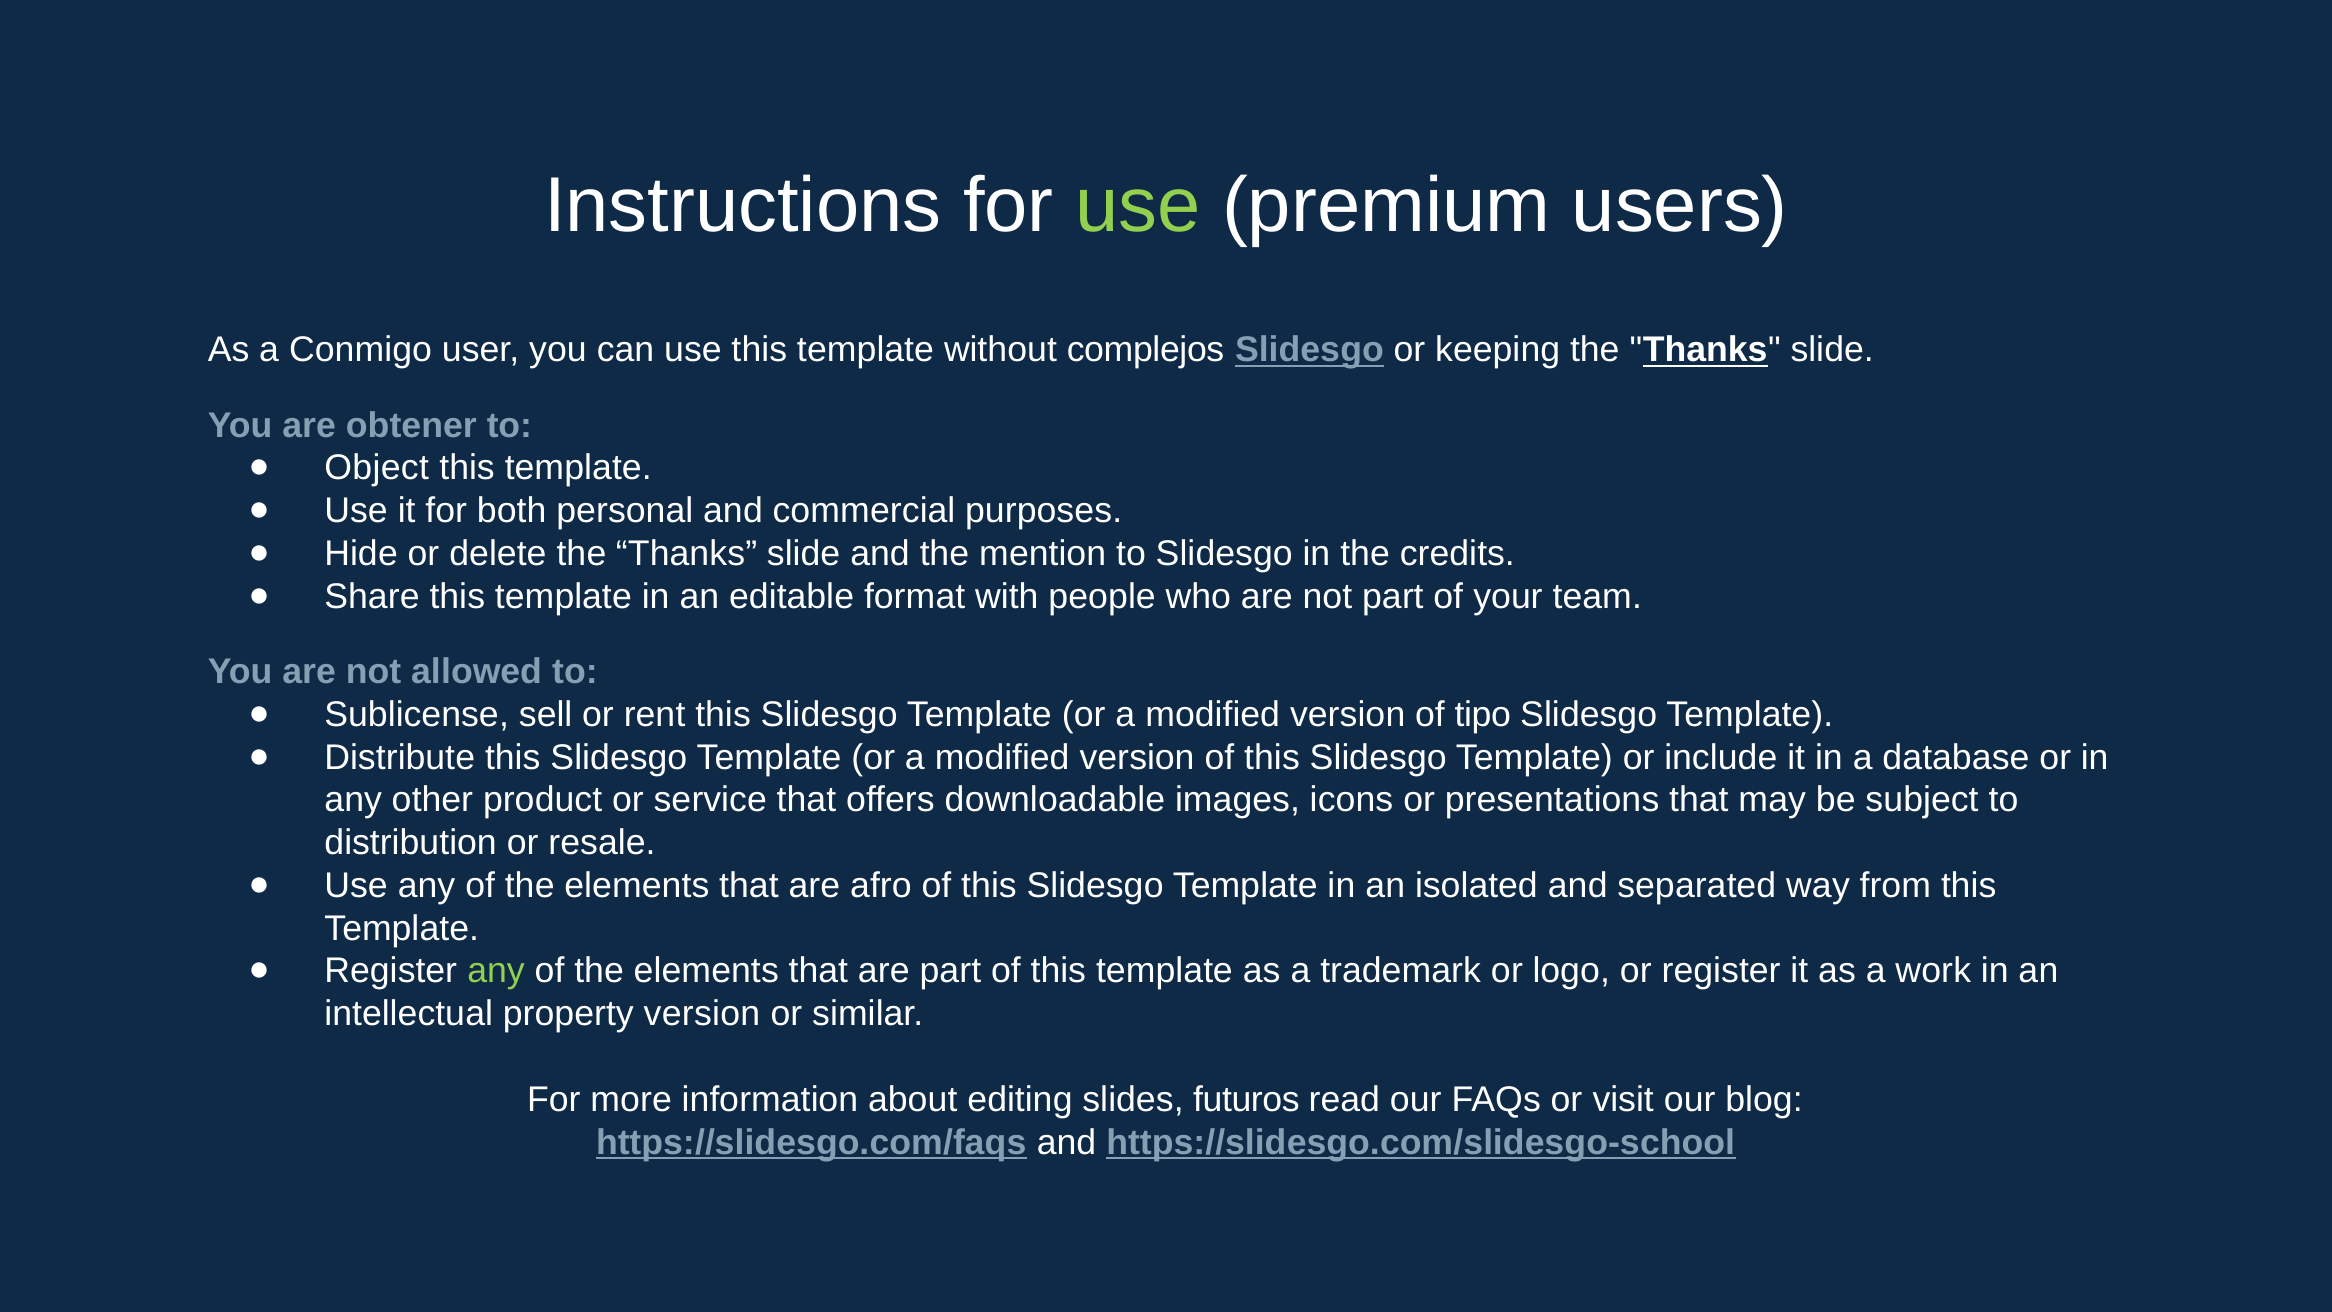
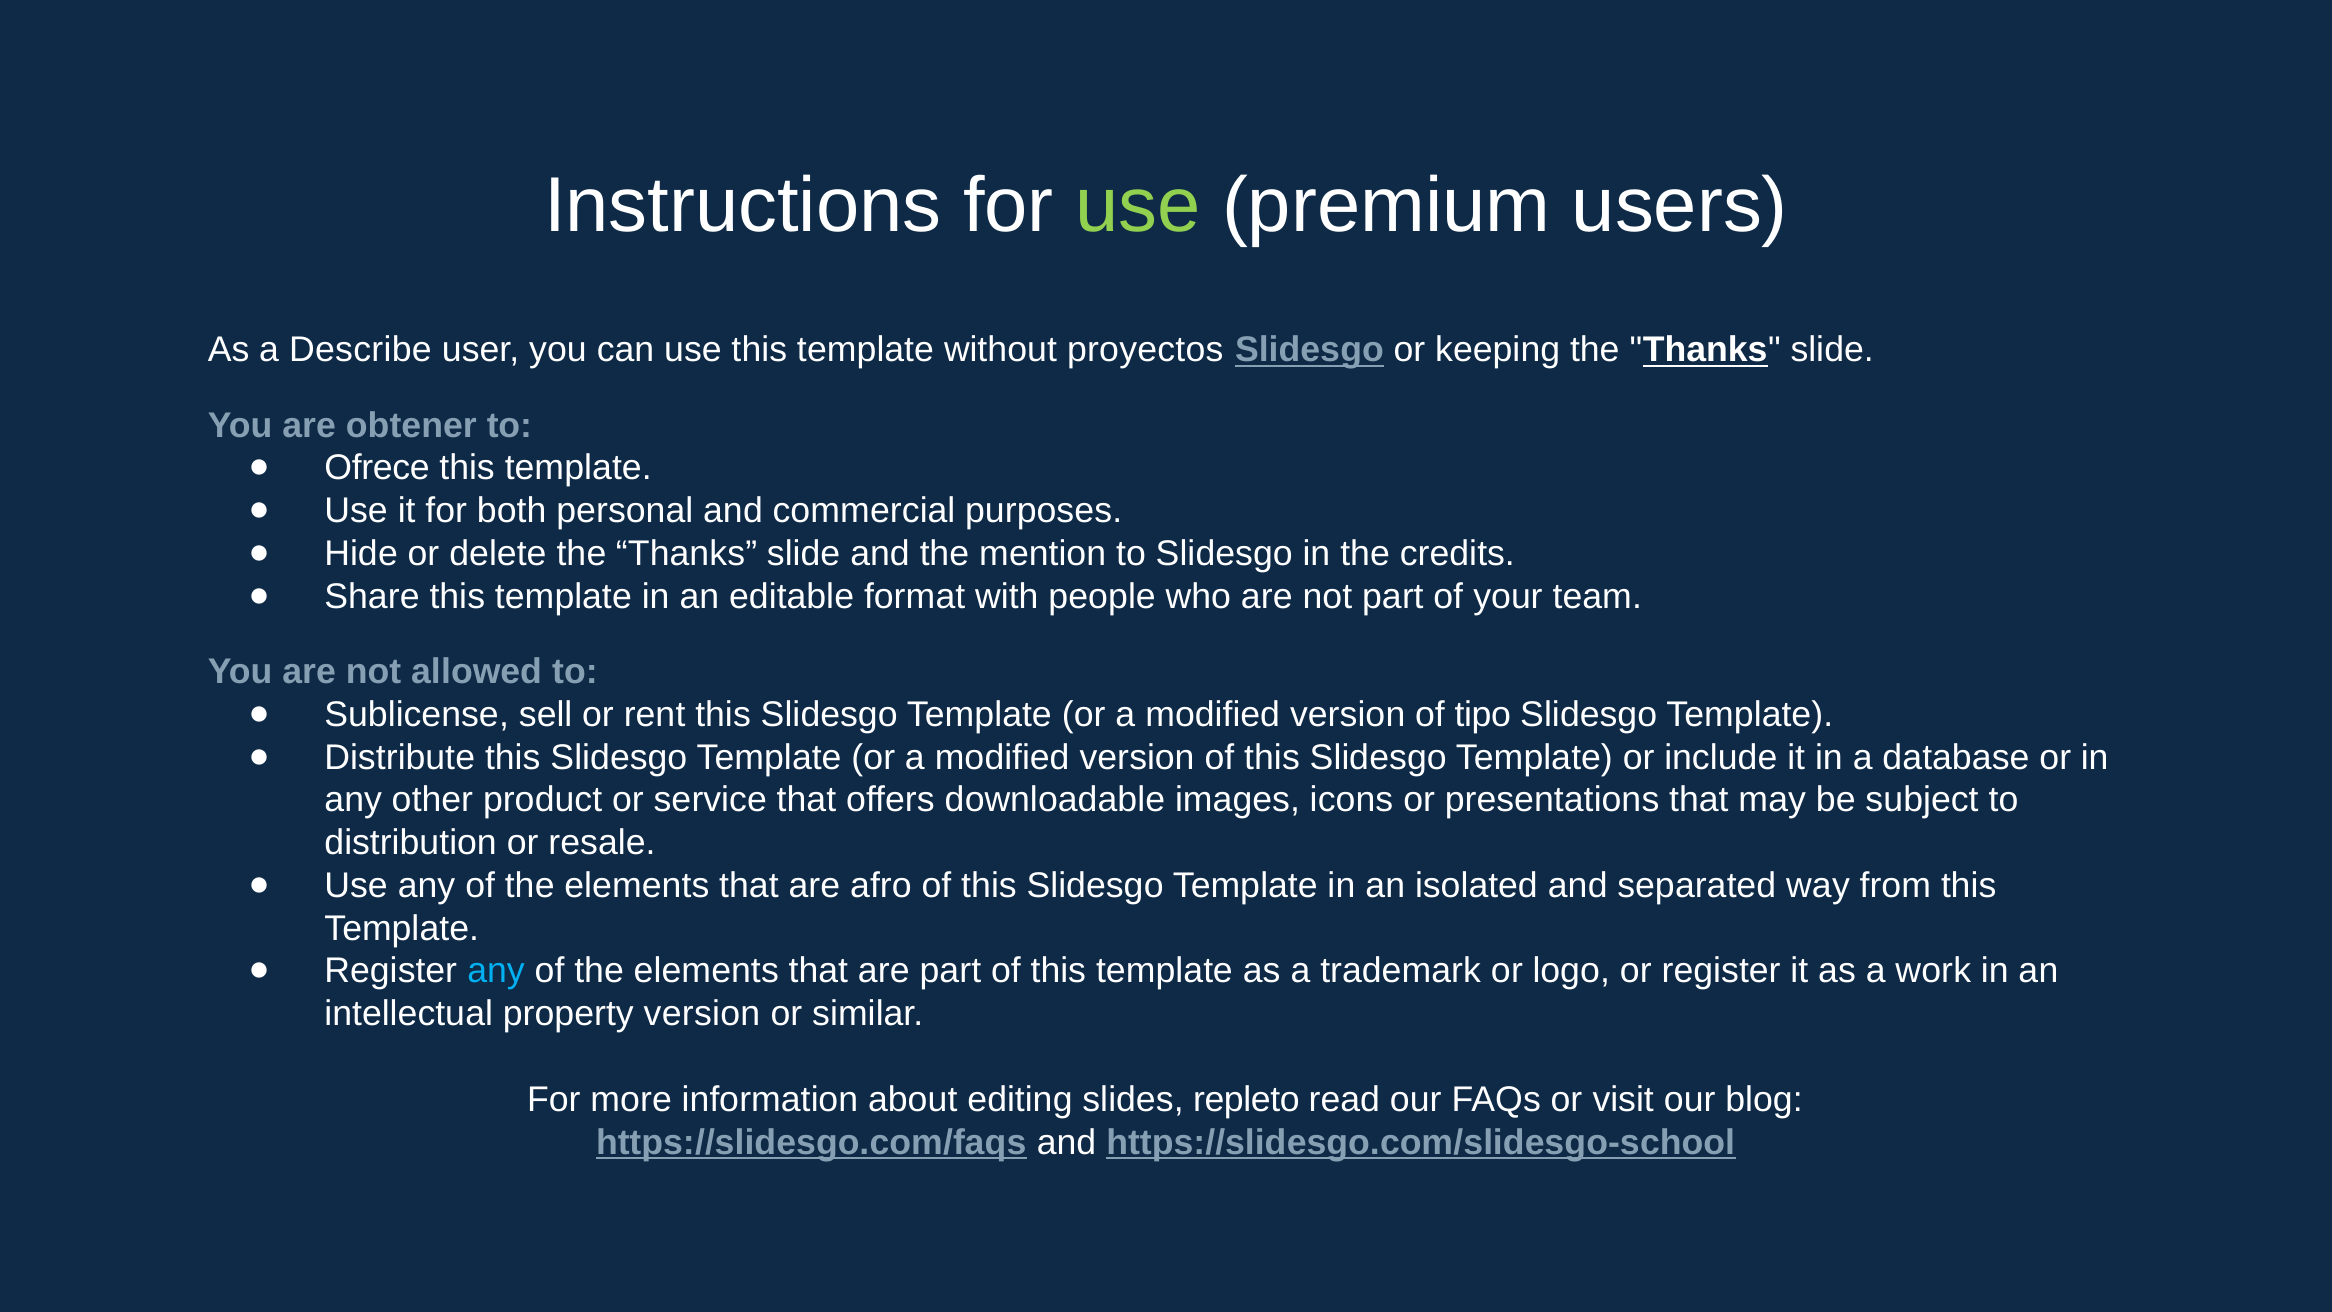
Conmigo: Conmigo -> Describe
complejos: complejos -> proyectos
Object: Object -> Ofrece
any at (496, 971) colour: light green -> light blue
futuros: futuros -> repleto
